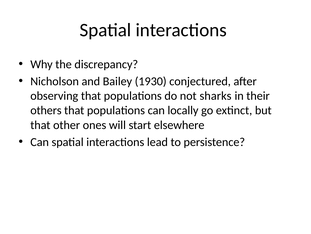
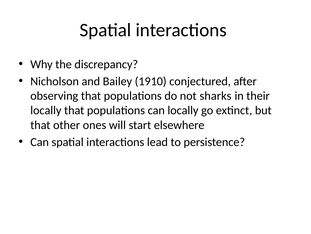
1930: 1930 -> 1910
others at (46, 110): others -> locally
